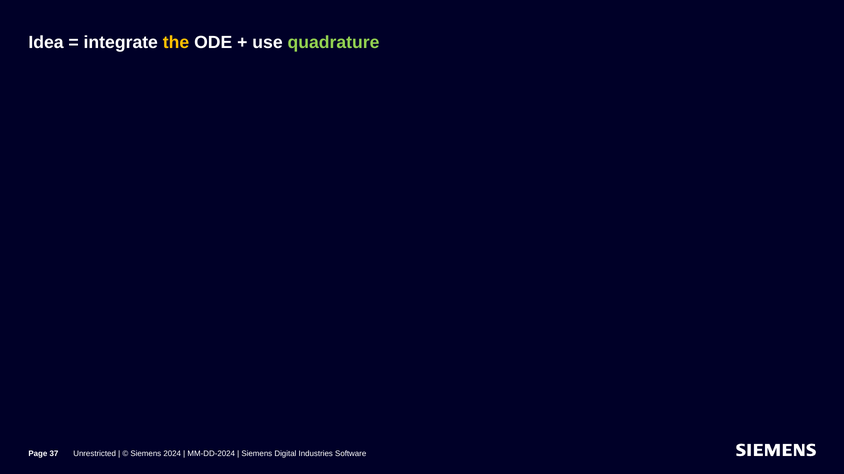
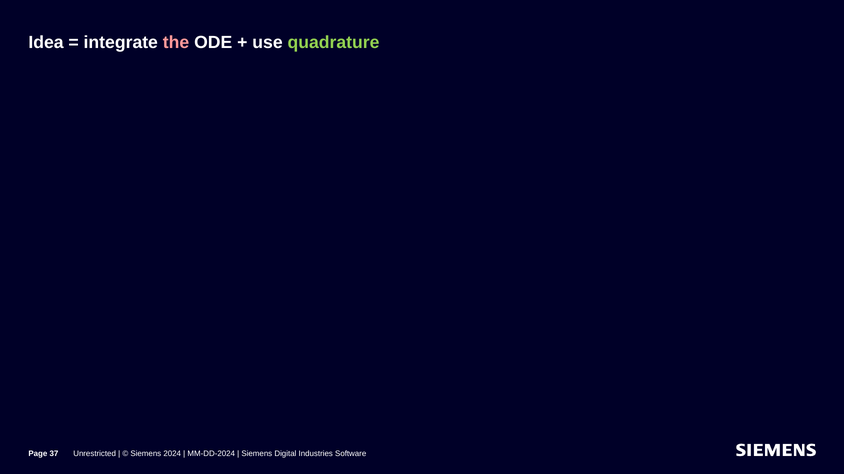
the colour: yellow -> pink
